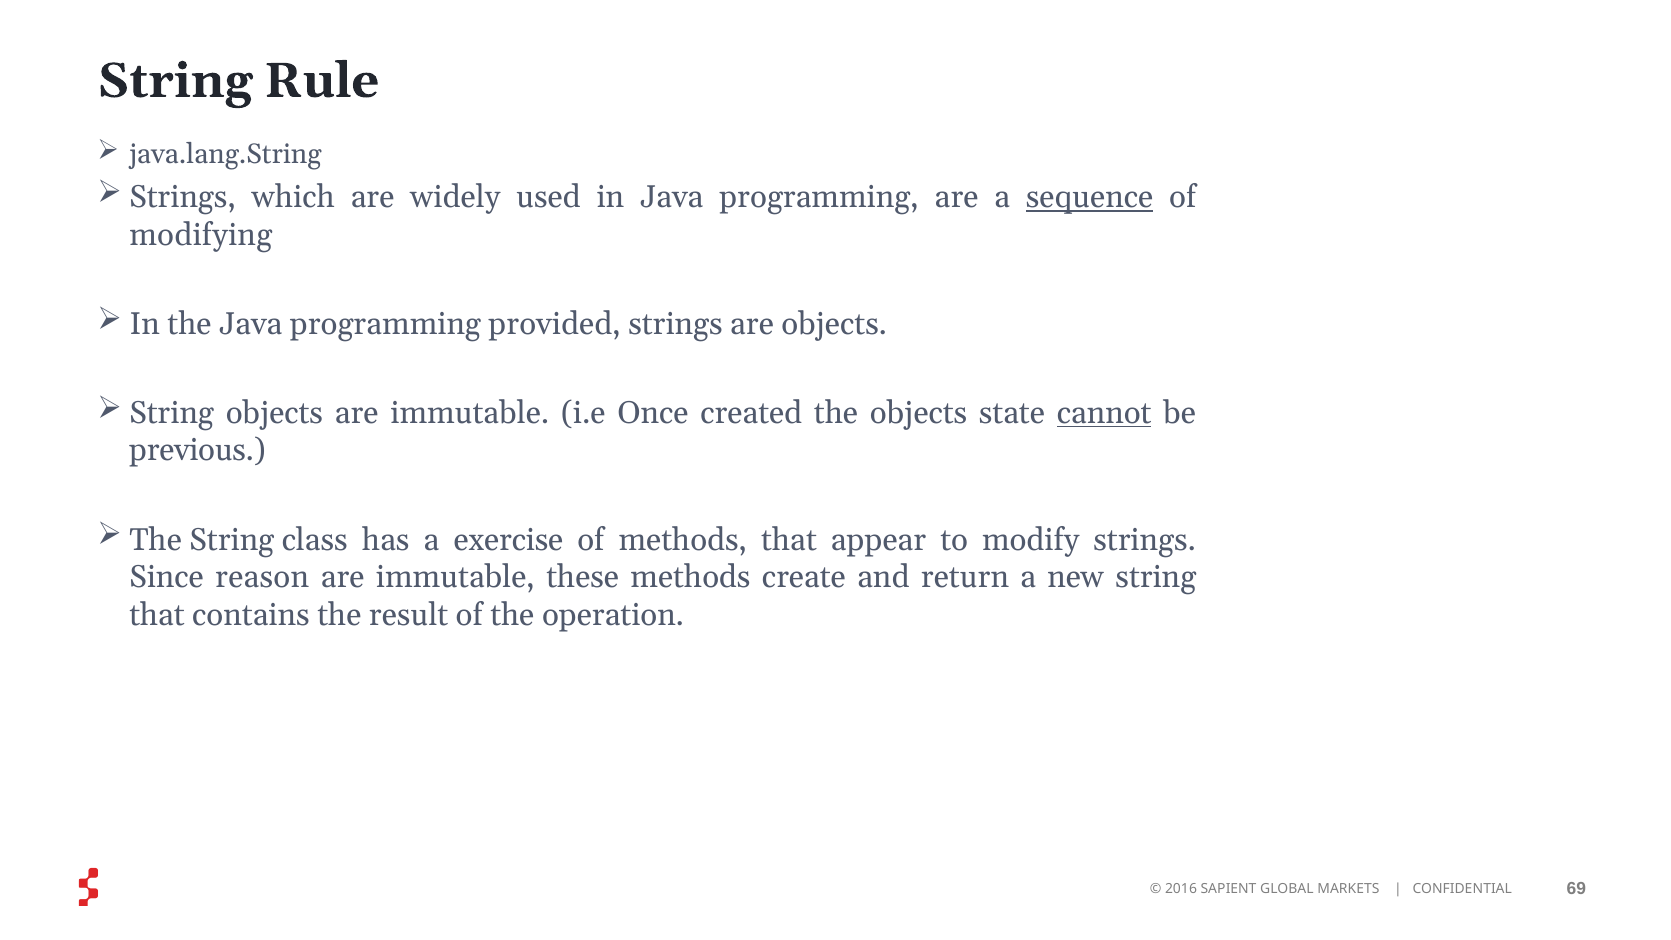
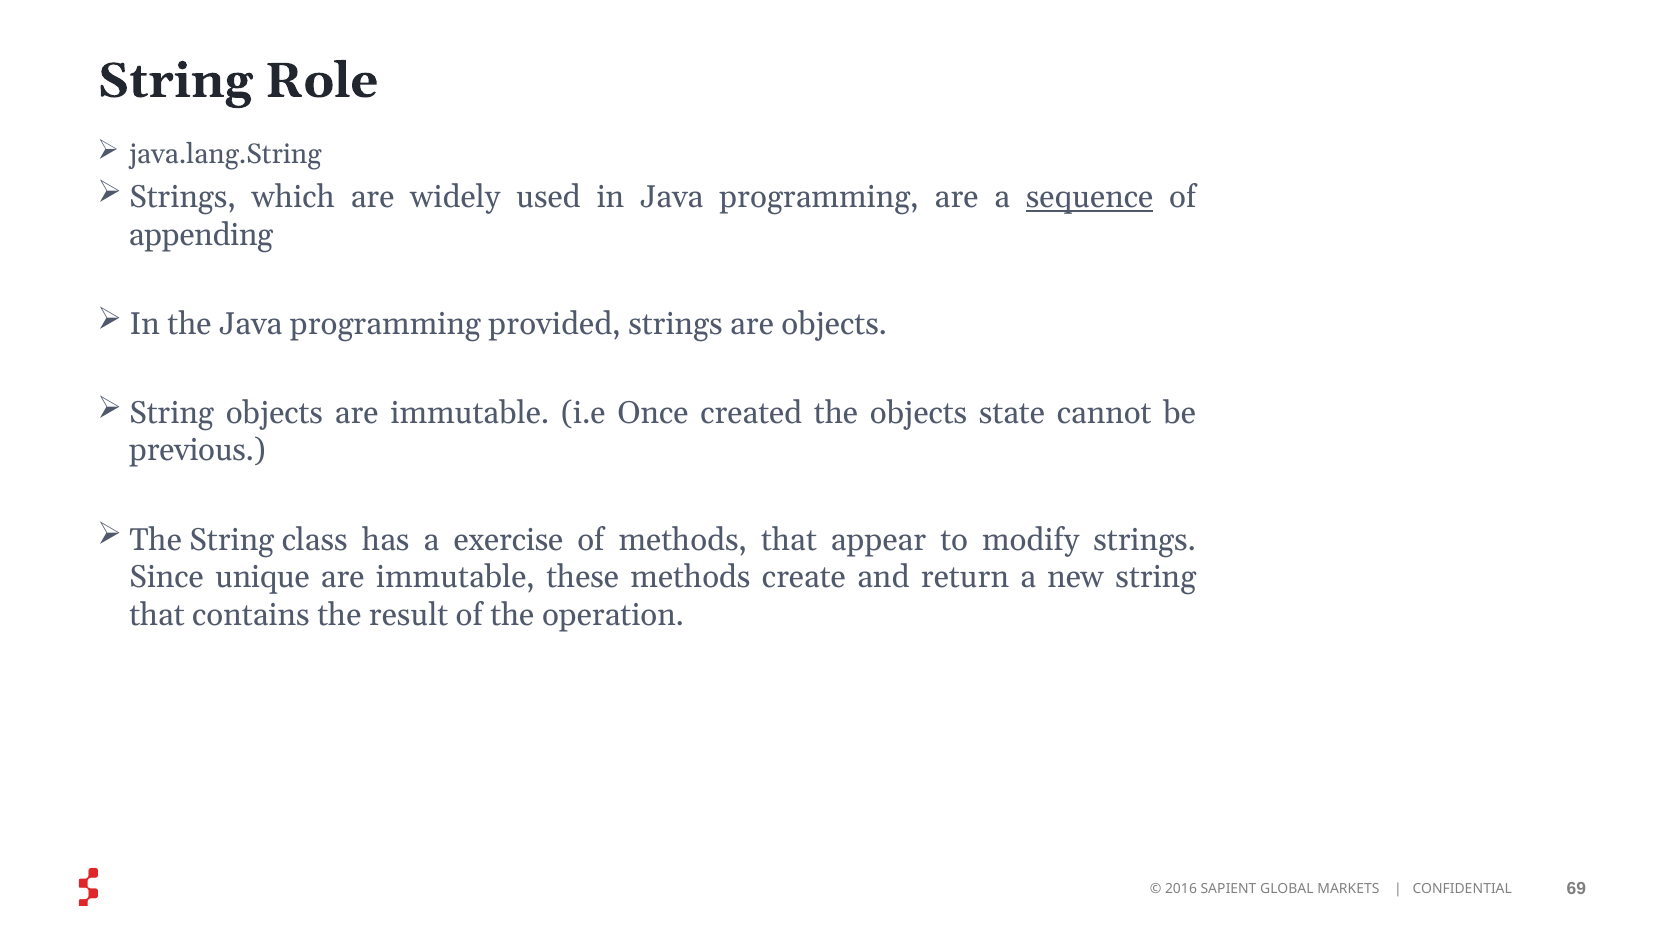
Rule: Rule -> Role
modifying: modifying -> appending
cannot underline: present -> none
reason: reason -> unique
